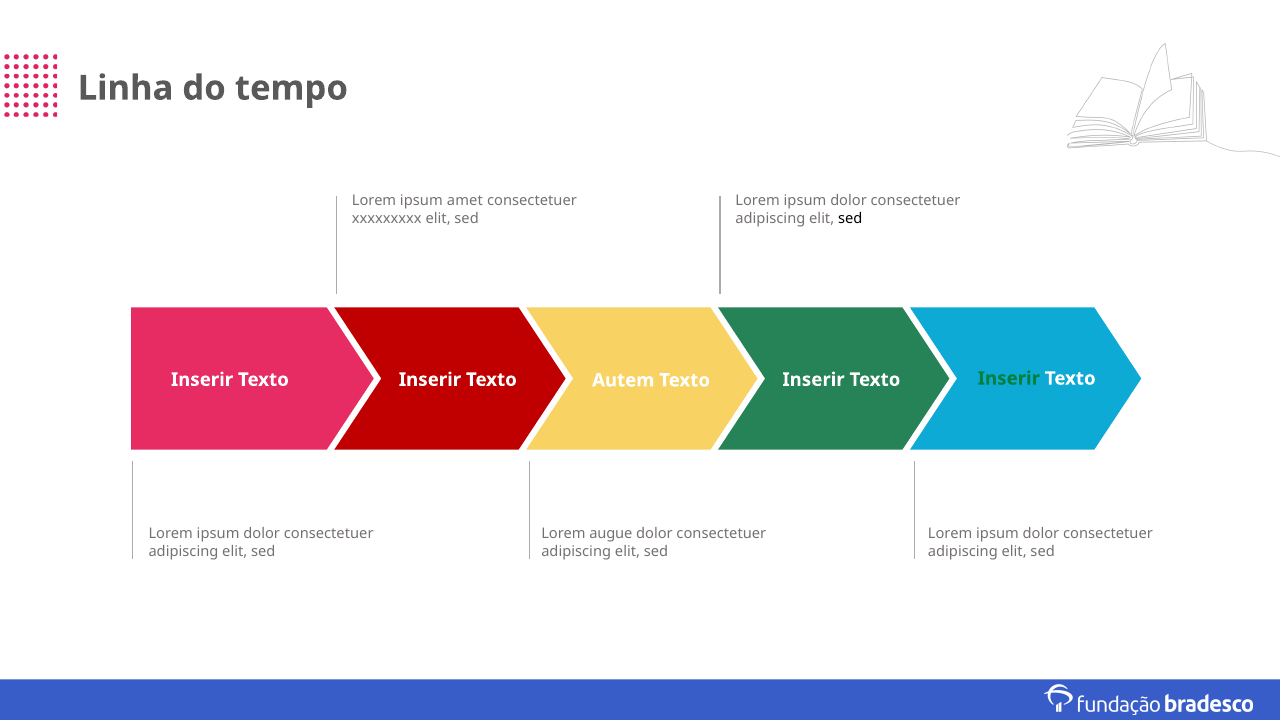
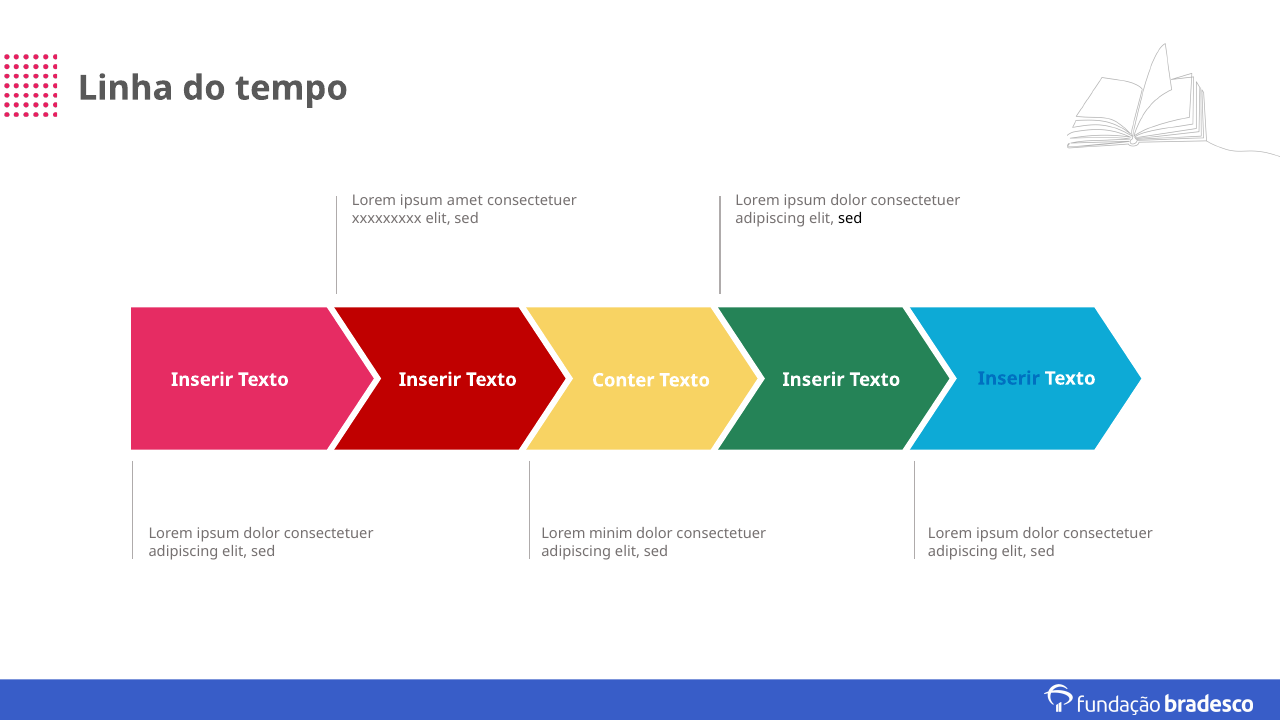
Autem: Autem -> Conter
Inserir at (1009, 378) colour: green -> blue
augue: augue -> minim
